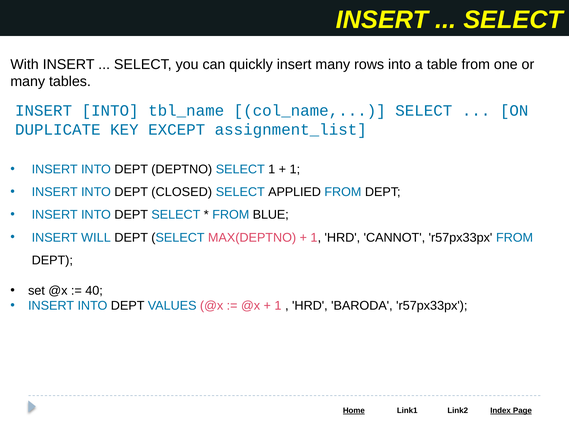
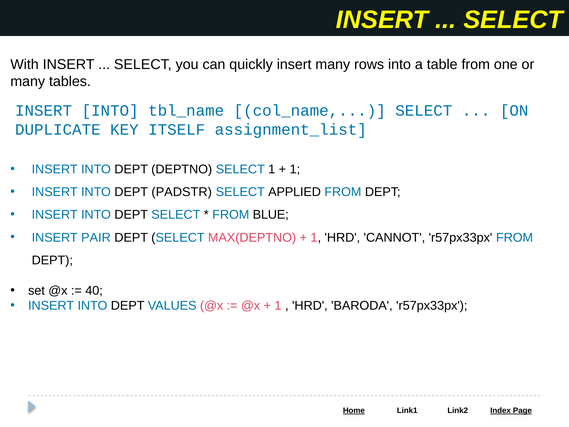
EXCEPT: EXCEPT -> ITSELF
CLOSED: CLOSED -> PADSTR
WILL: WILL -> PAIR
